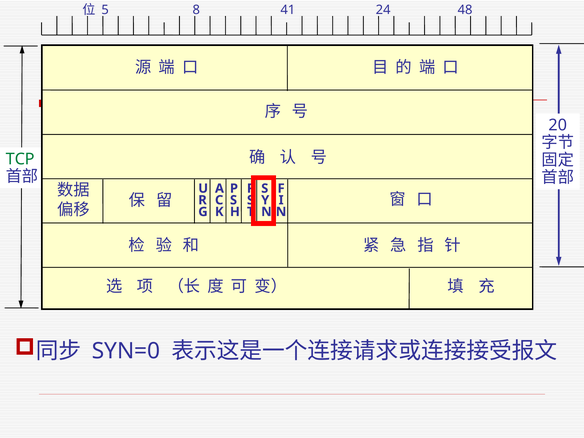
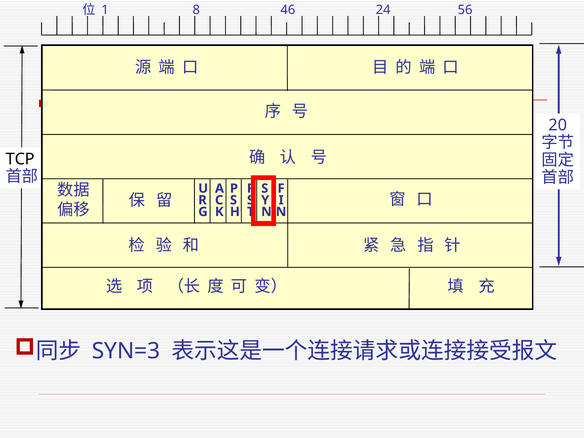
5: 5 -> 1
41: 41 -> 46
48: 48 -> 56
TCP colour: green -> black
SYN=0: SYN=0 -> SYN=3
